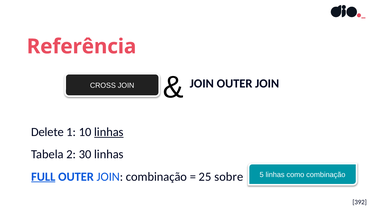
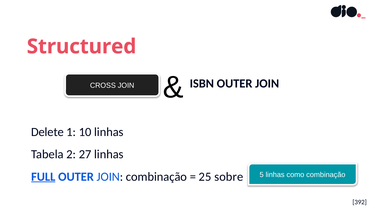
Referência: Referência -> Structured
JOIN at (202, 83): JOIN -> ISBN
linhas at (109, 131) underline: present -> none
30: 30 -> 27
